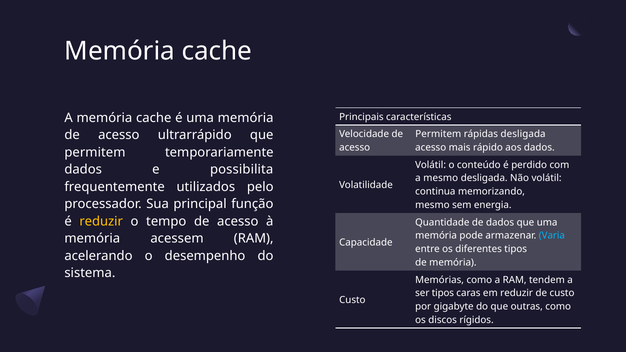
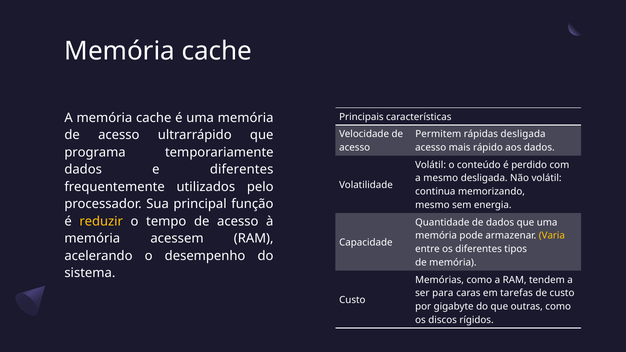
permitem at (95, 152): permitem -> programa
e possibilita: possibilita -> diferentes
Varia colour: light blue -> yellow
ser tipos: tipos -> para
em reduzir: reduzir -> tarefas
